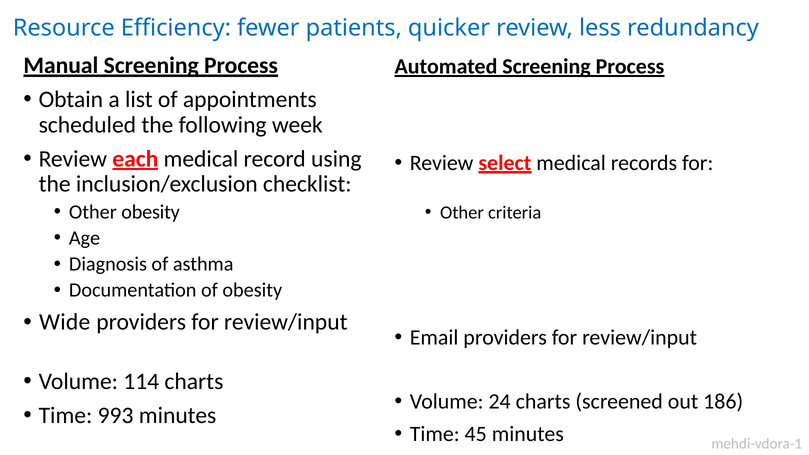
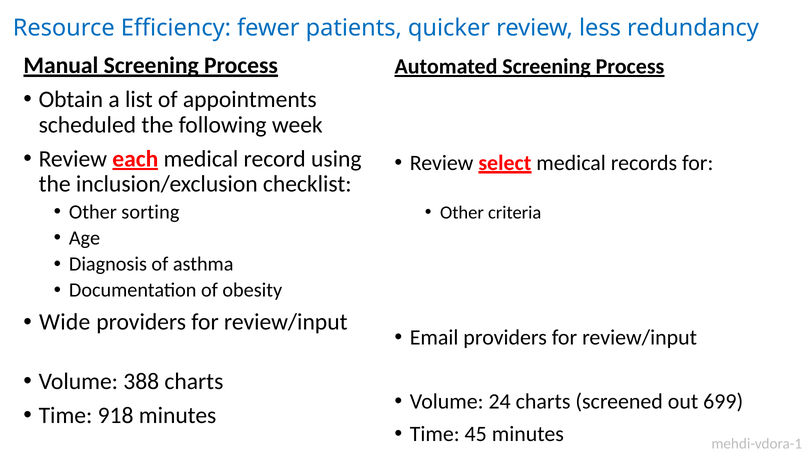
Other obesity: obesity -> sorting
114: 114 -> 388
186: 186 -> 699
993: 993 -> 918
